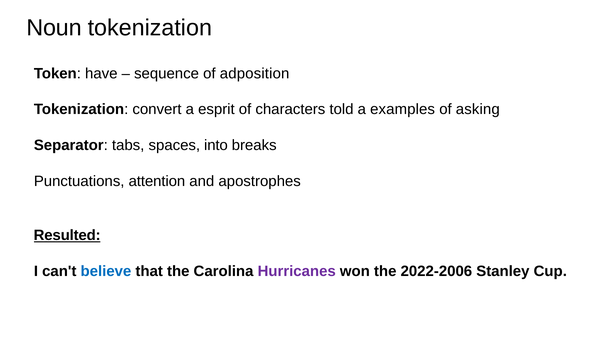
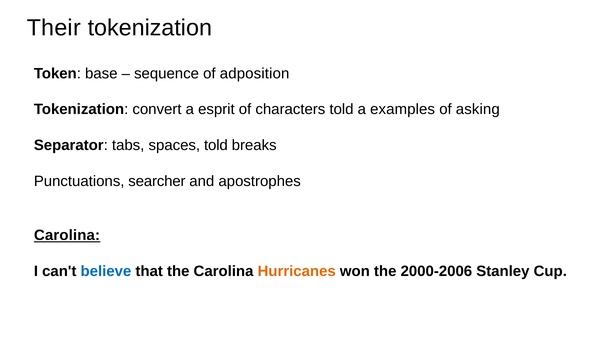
Noun: Noun -> Their
have: have -> base
spaces into: into -> told
attention: attention -> searcher
Resulted at (67, 235): Resulted -> Carolina
Hurricanes colour: purple -> orange
2022-2006: 2022-2006 -> 2000-2006
